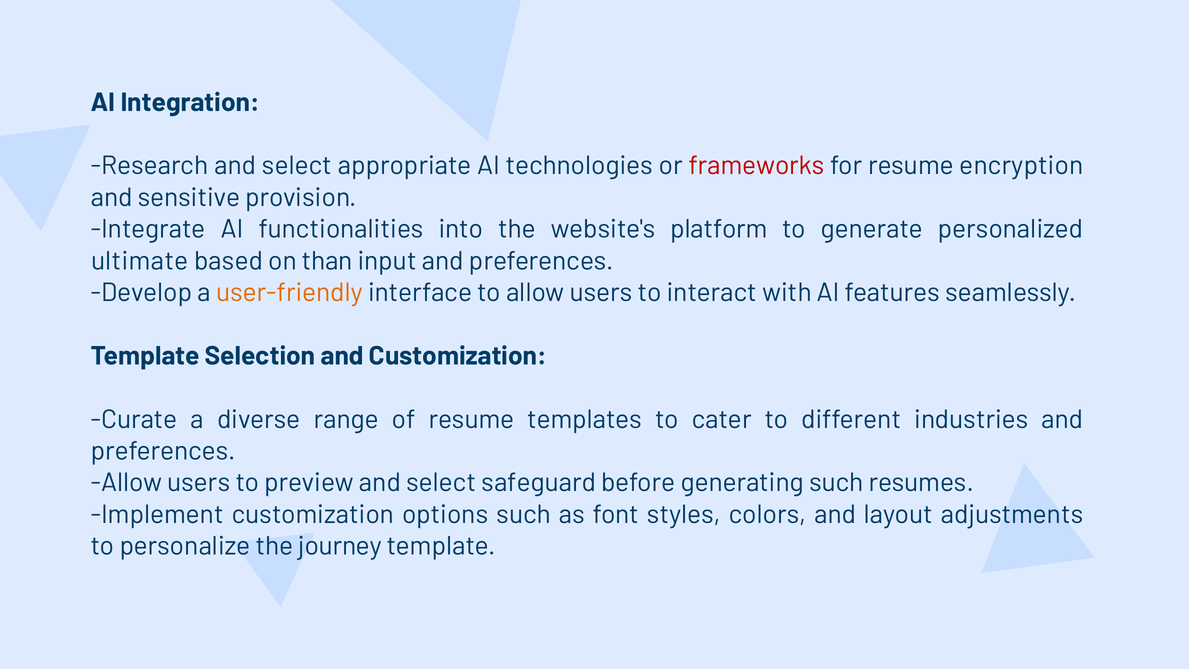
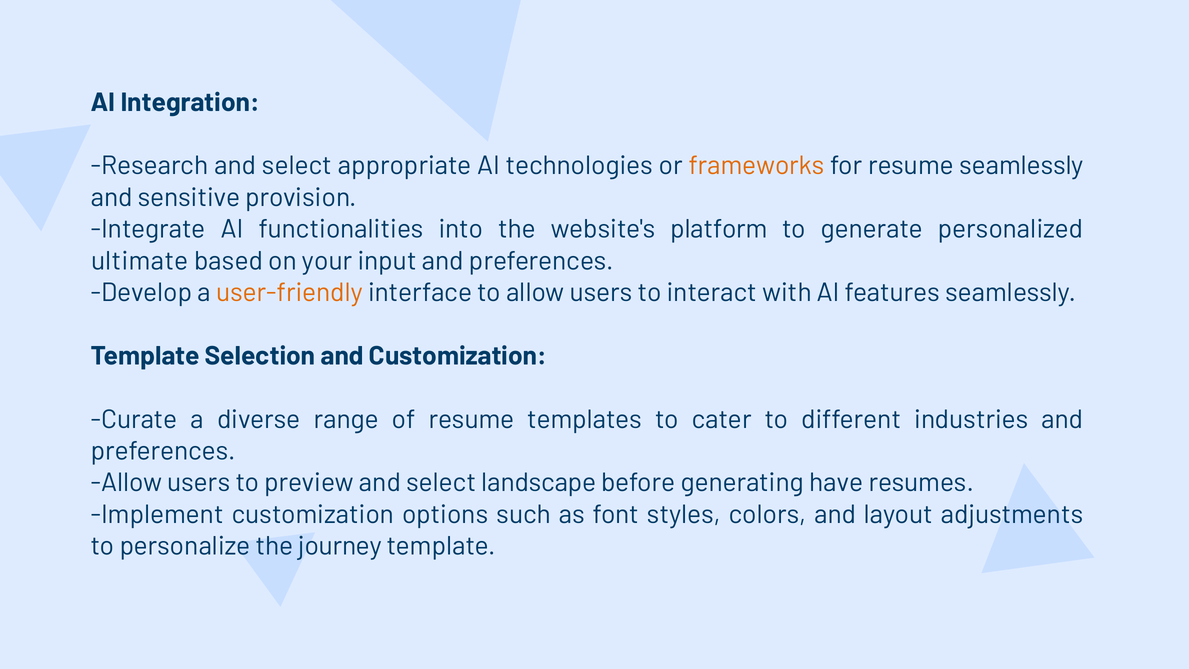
frameworks colour: red -> orange
resume encryption: encryption -> seamlessly
than: than -> your
safeguard: safeguard -> landscape
generating such: such -> have
